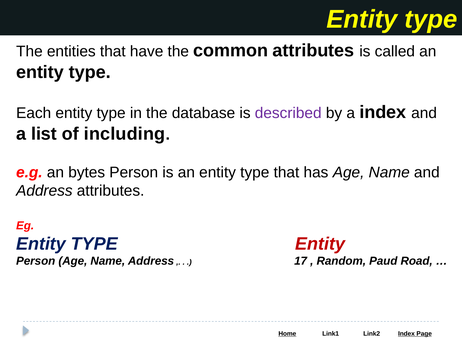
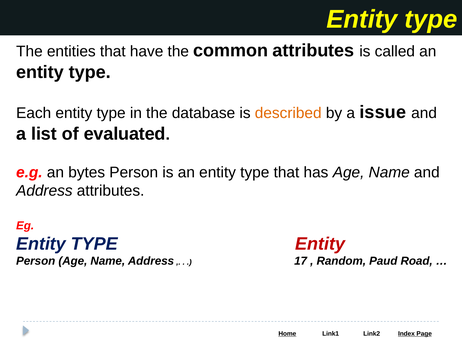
described colour: purple -> orange
a index: index -> issue
including: including -> evaluated
